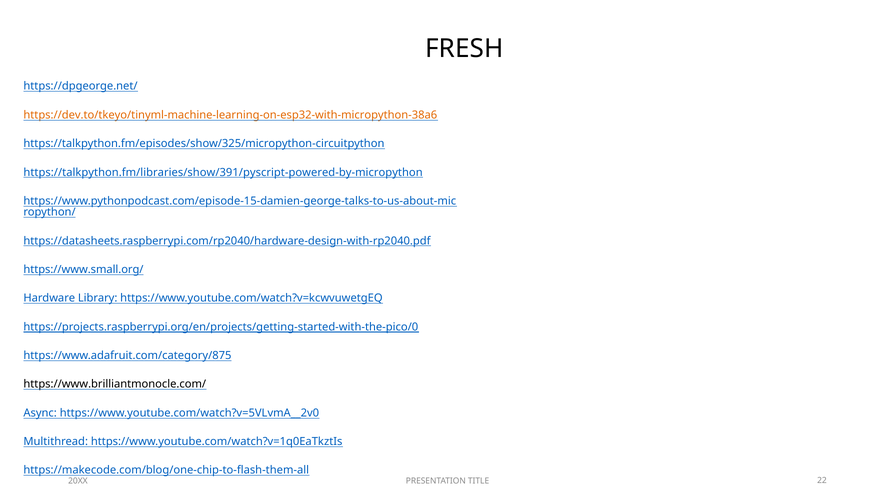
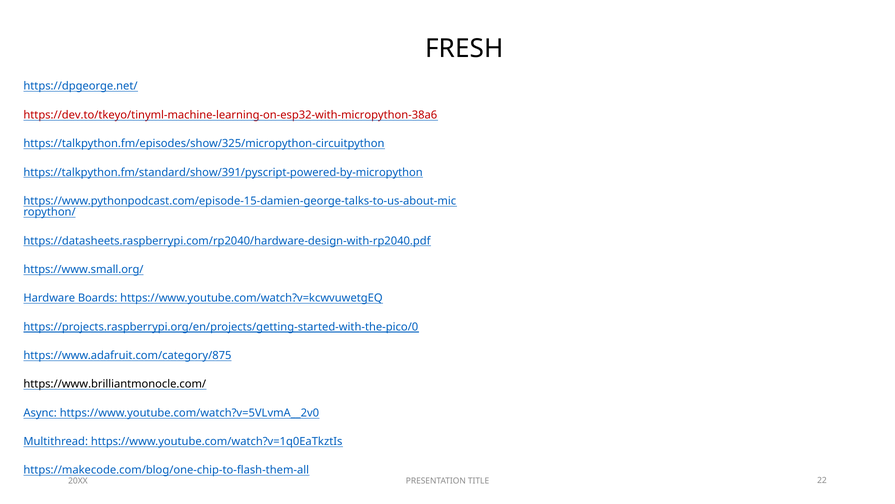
https://dev.to/tkeyo/tinyml-machine-learning-on-esp32-with-micropython-38a6 colour: orange -> red
https://talkpython.fm/libraries/show/391/pyscript-powered-by-micropython: https://talkpython.fm/libraries/show/391/pyscript-powered-by-micropython -> https://talkpython.fm/standard/show/391/pyscript-powered-by-micropython
Library: Library -> Boards
